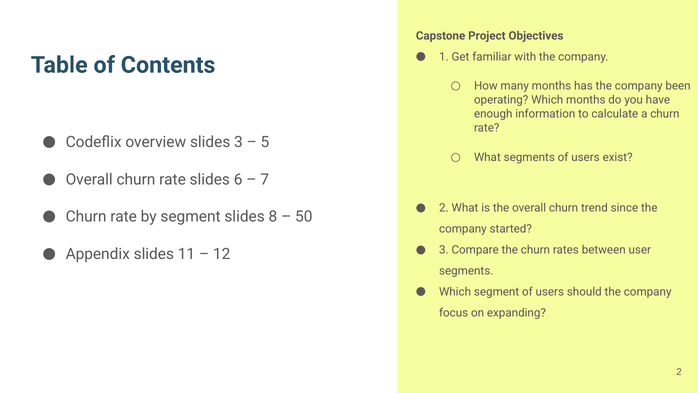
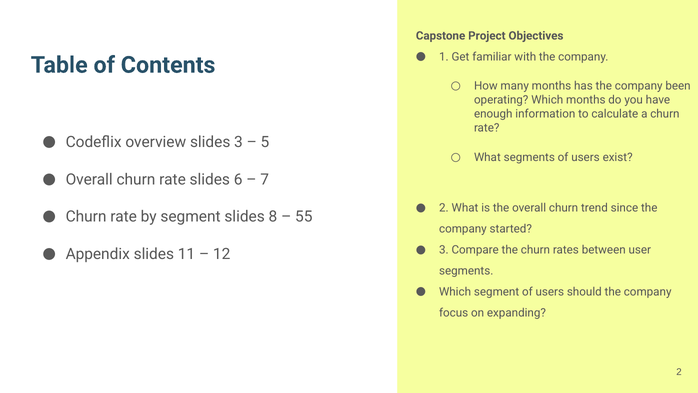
50: 50 -> 55
